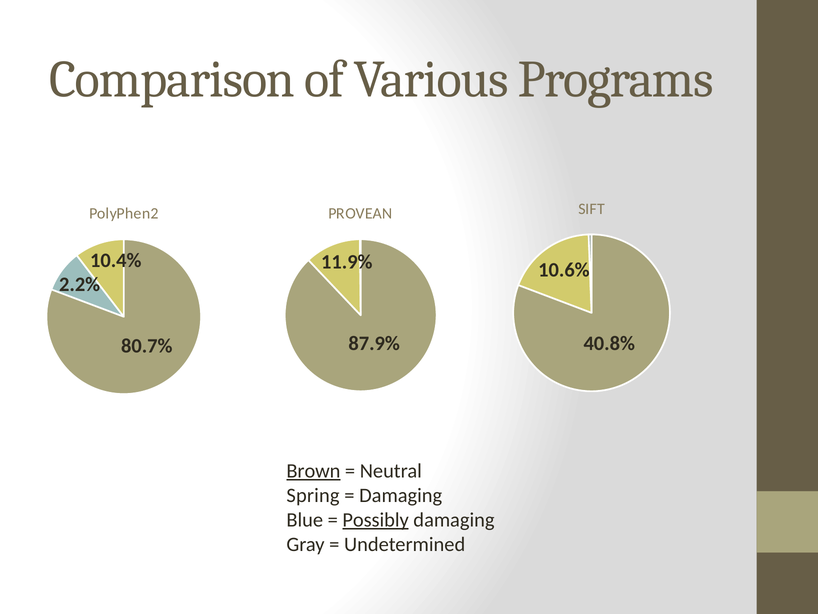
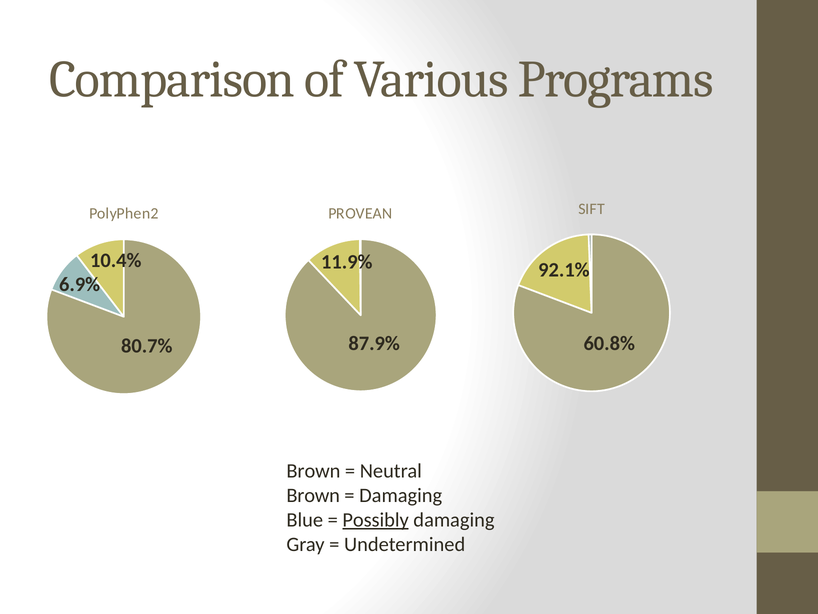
10.6%: 10.6% -> 92.1%
2.2%: 2.2% -> 6.9%
40.8%: 40.8% -> 60.8%
Brown at (313, 471) underline: present -> none
Spring at (313, 495): Spring -> Brown
